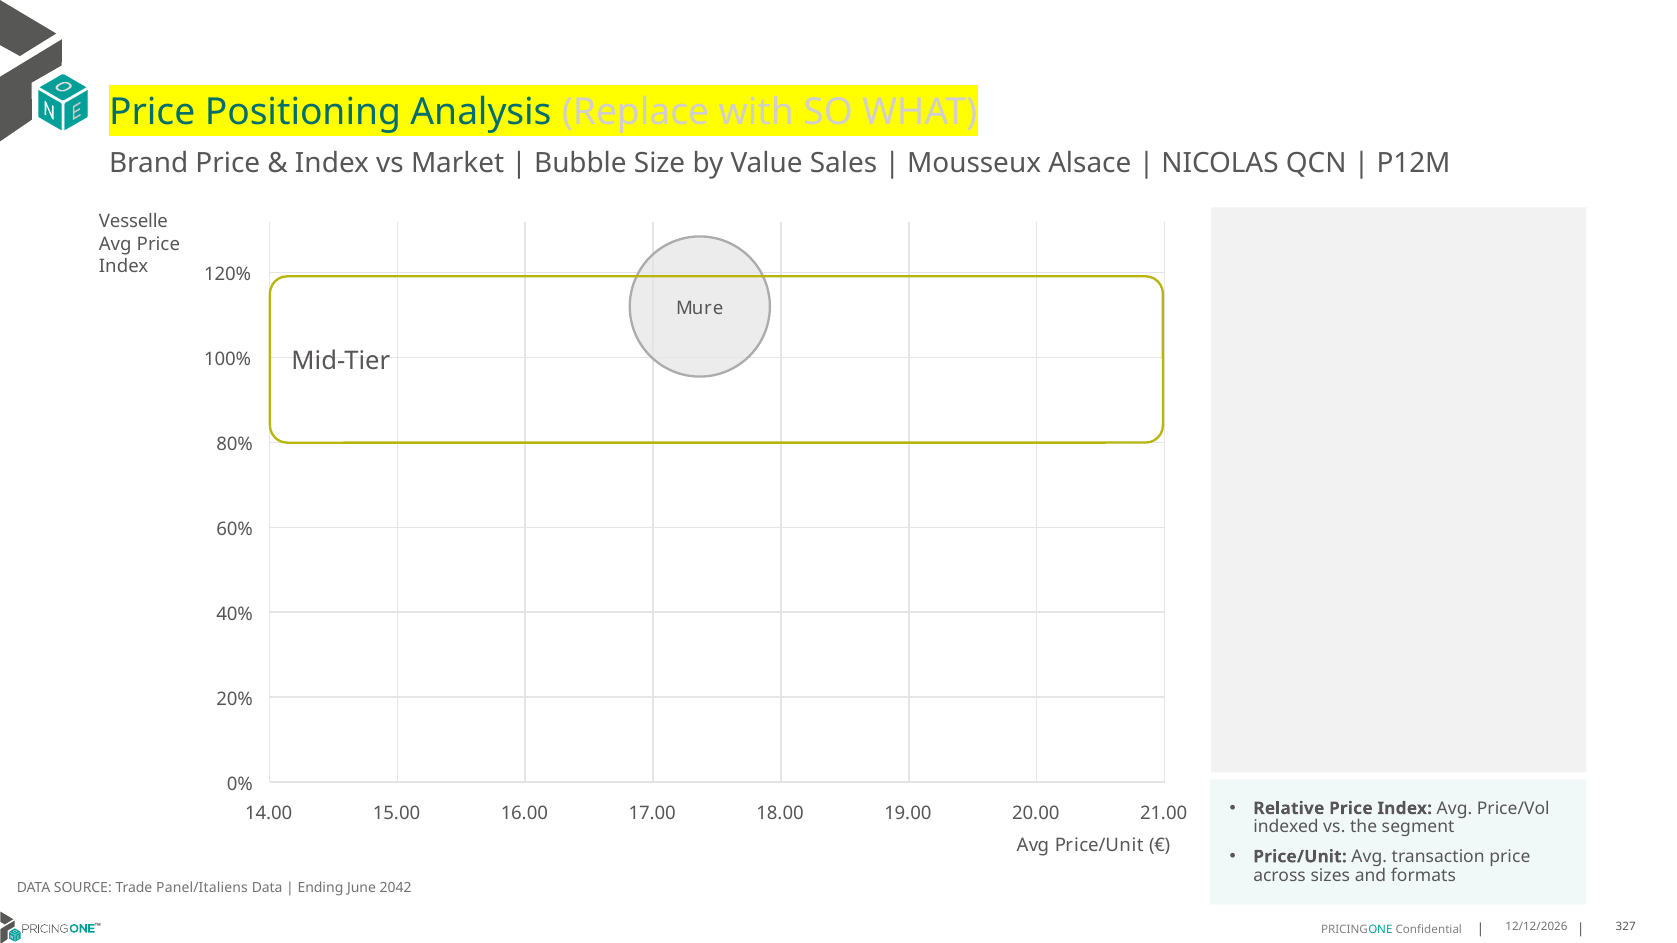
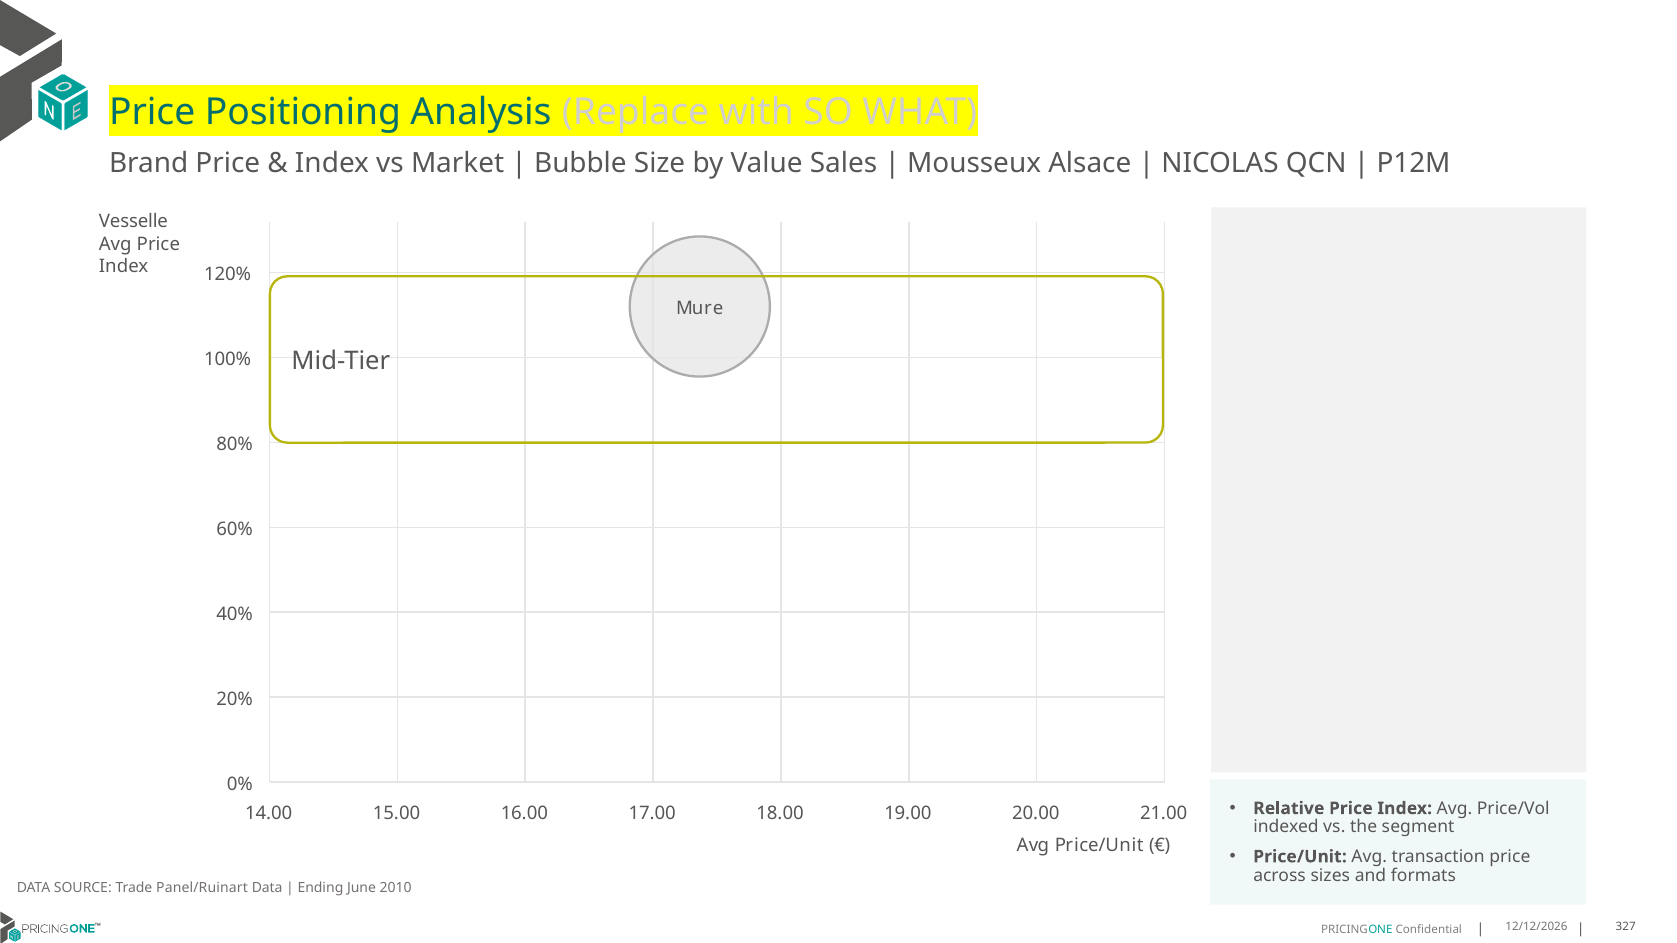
Panel/Italiens: Panel/Italiens -> Panel/Ruinart
2042: 2042 -> 2010
